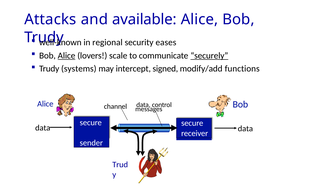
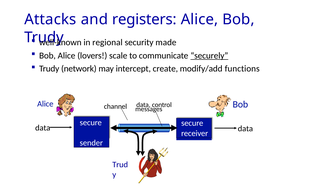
available: available -> registers
eases: eases -> made
Alice at (67, 55) underline: present -> none
systems: systems -> network
signed: signed -> create
